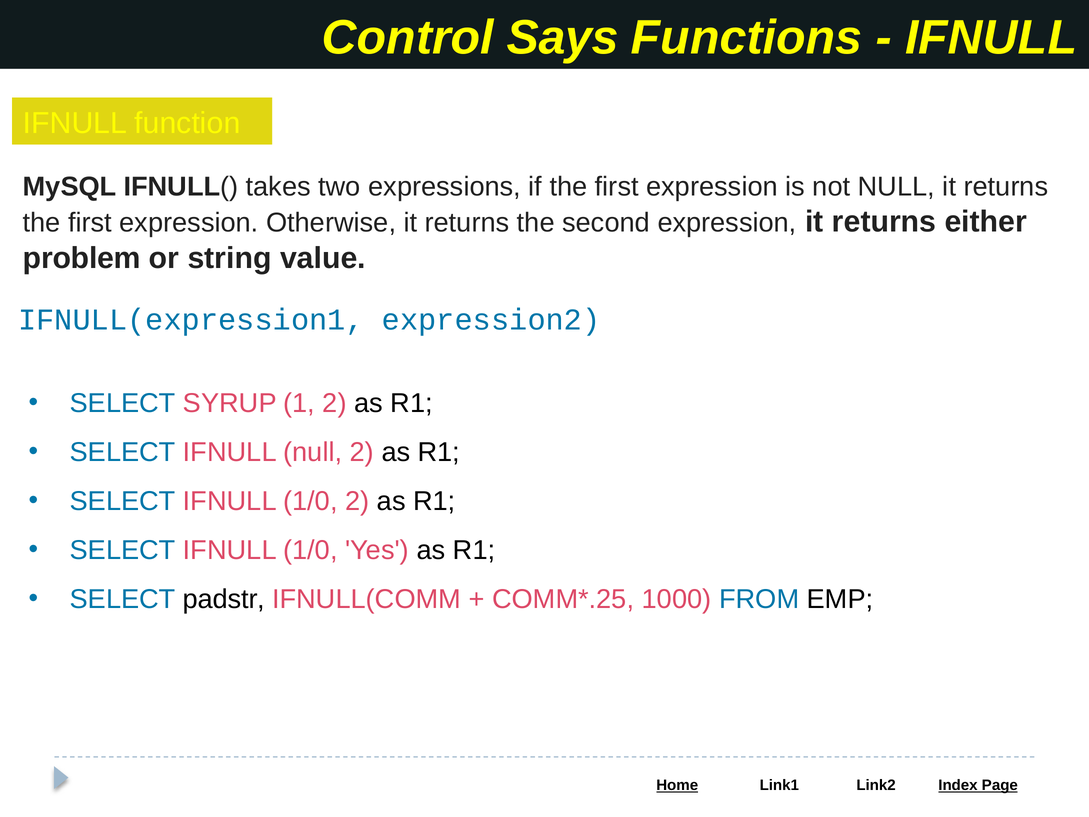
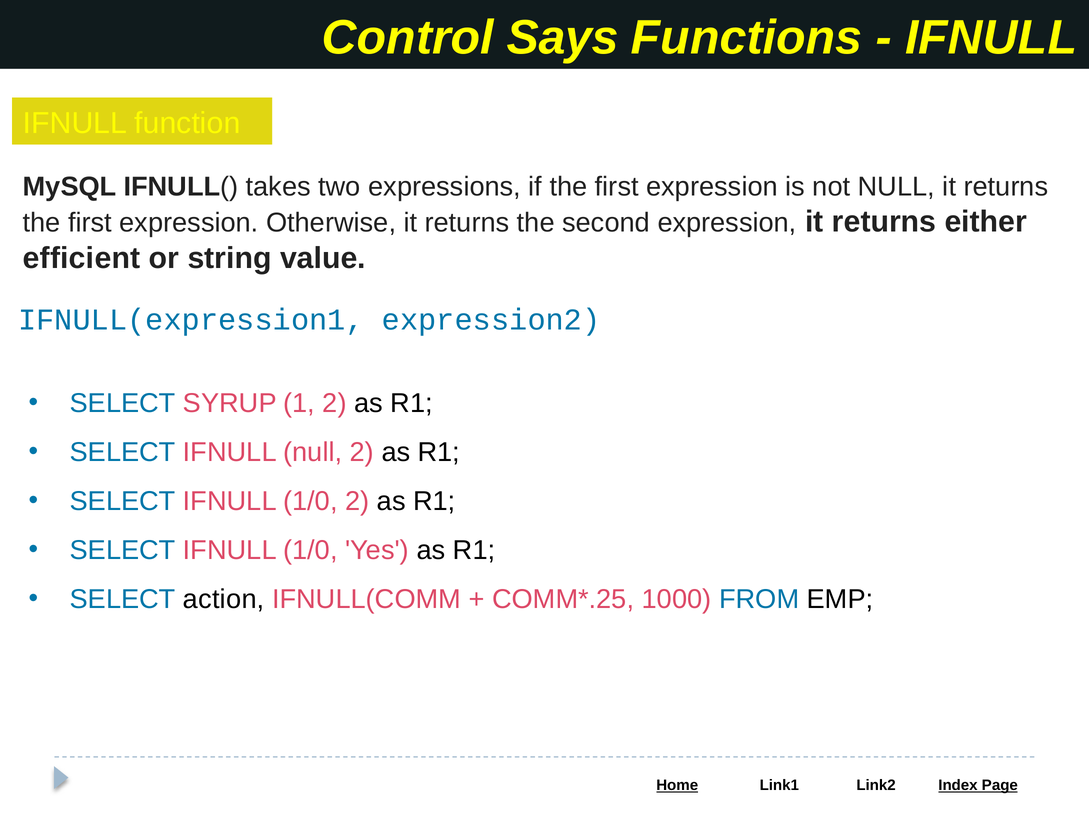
problem: problem -> efficient
padstr: padstr -> action
